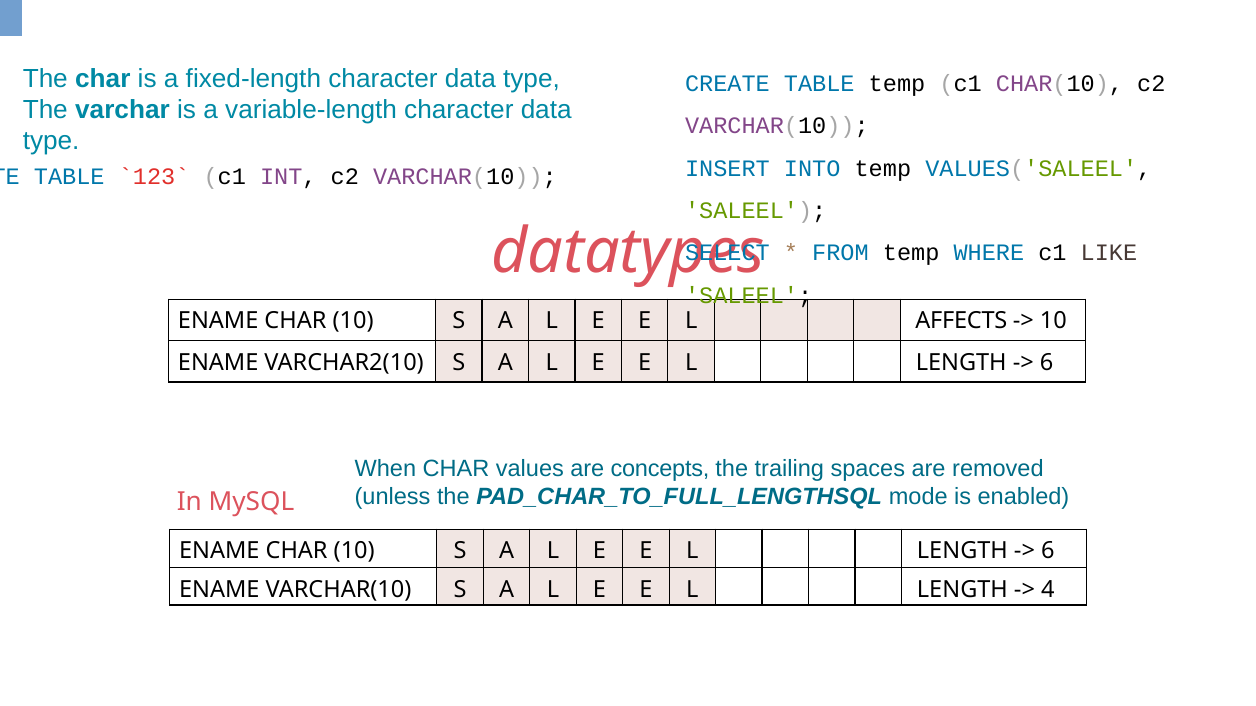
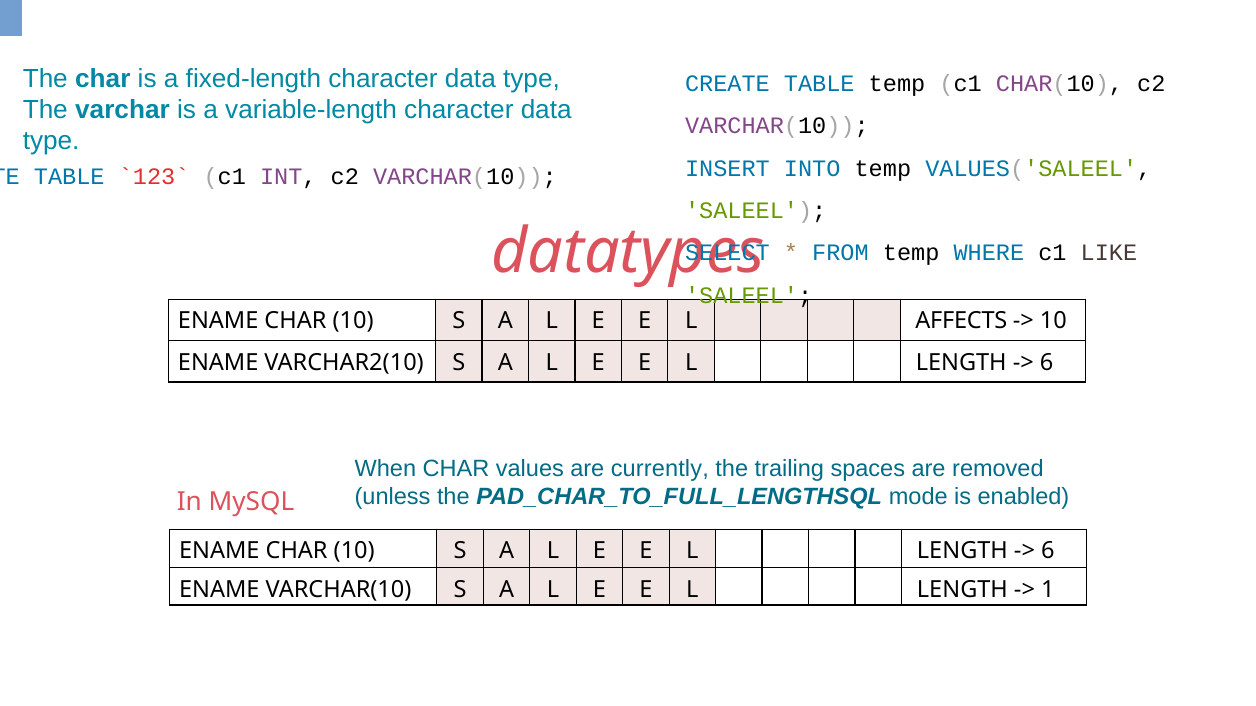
concepts: concepts -> currently
4: 4 -> 1
